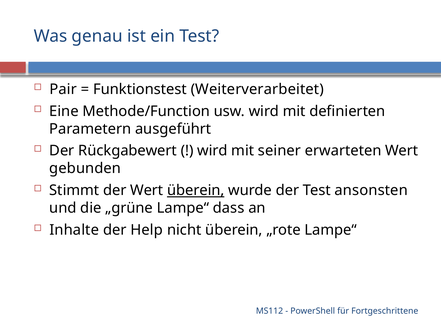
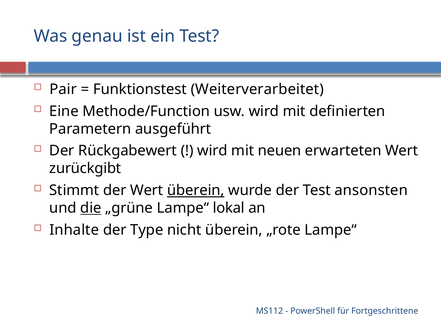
seiner: seiner -> neuen
gebunden: gebunden -> zurückgibt
die underline: none -> present
dass: dass -> lokal
Help: Help -> Type
